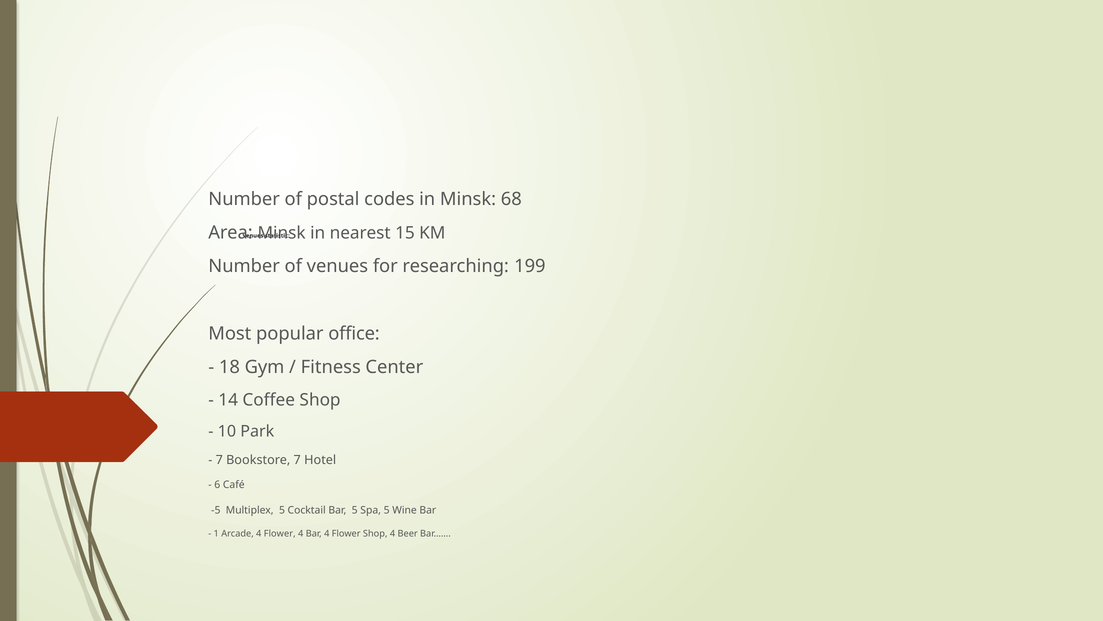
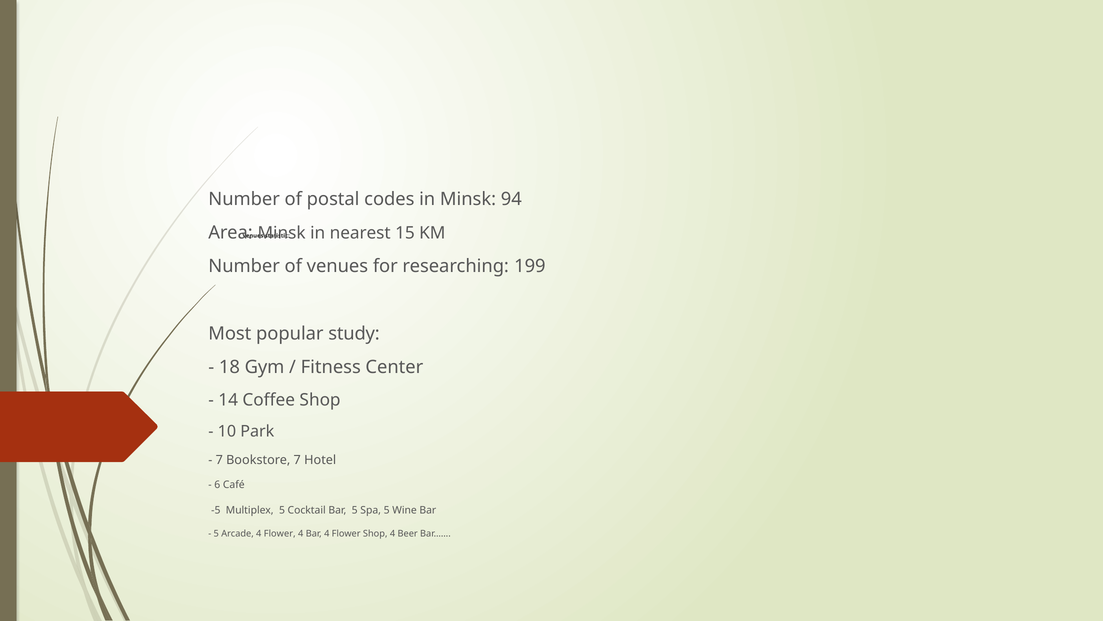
68: 68 -> 94
office: office -> study
1 at (216, 533): 1 -> 5
